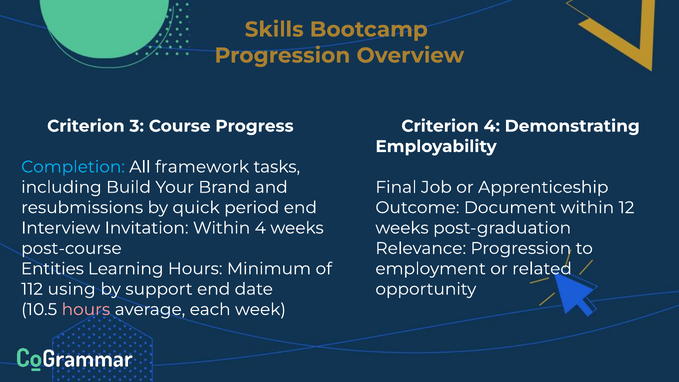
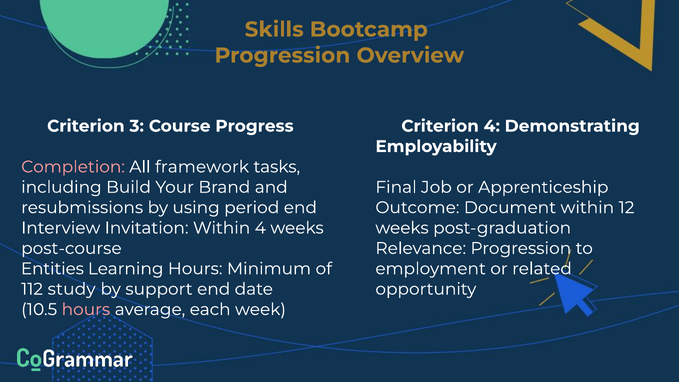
Completion colour: light blue -> pink
quick: quick -> using
using: using -> study
